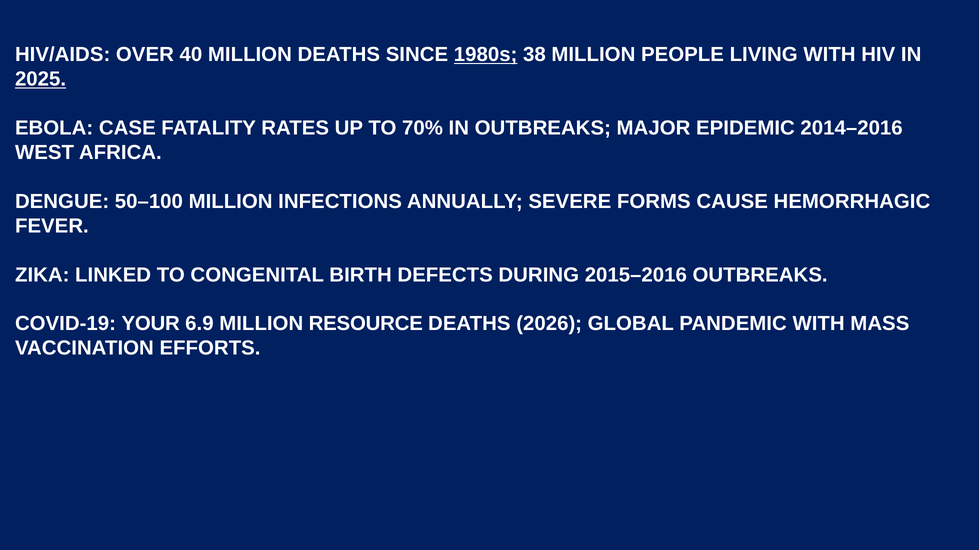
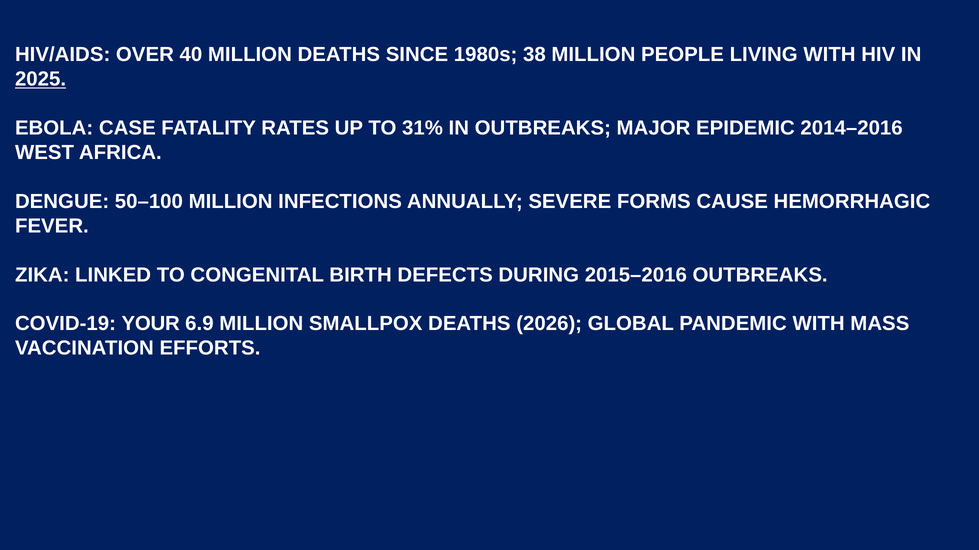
1980s underline: present -> none
70%: 70% -> 31%
RESOURCE: RESOURCE -> SMALLPOX
